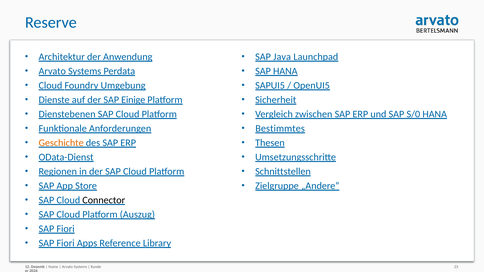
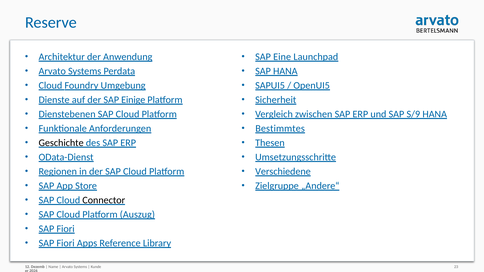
Java: Java -> Eine
S/0: S/0 -> S/9
Geschichte colour: orange -> black
Schnittstellen: Schnittstellen -> Verschiedene
